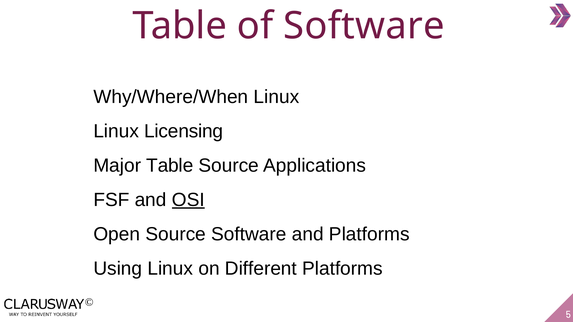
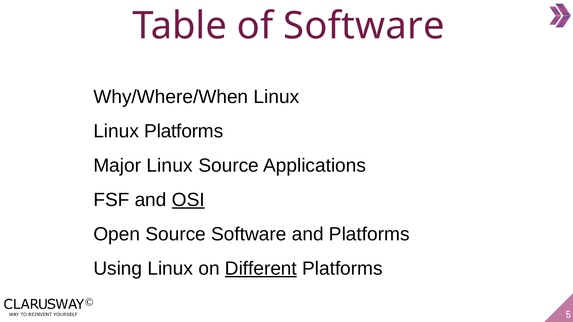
Licensing at (184, 131): Licensing -> Platforms
Table at (170, 166): Table -> Linux
Different underline: none -> present
